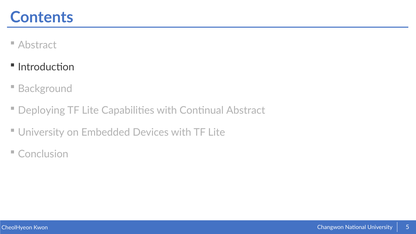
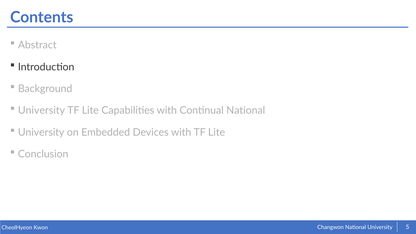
Deploying at (41, 111): Deploying -> University
Continual Abstract: Abstract -> National
